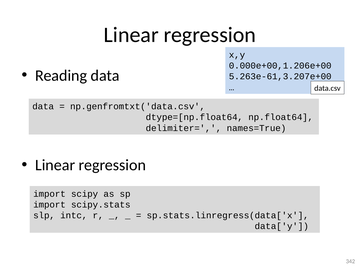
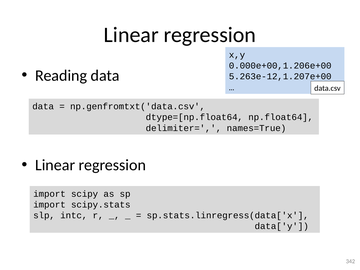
5.263e-61,3.207e+00: 5.263e-61,3.207e+00 -> 5.263e-12,1.207e+00
